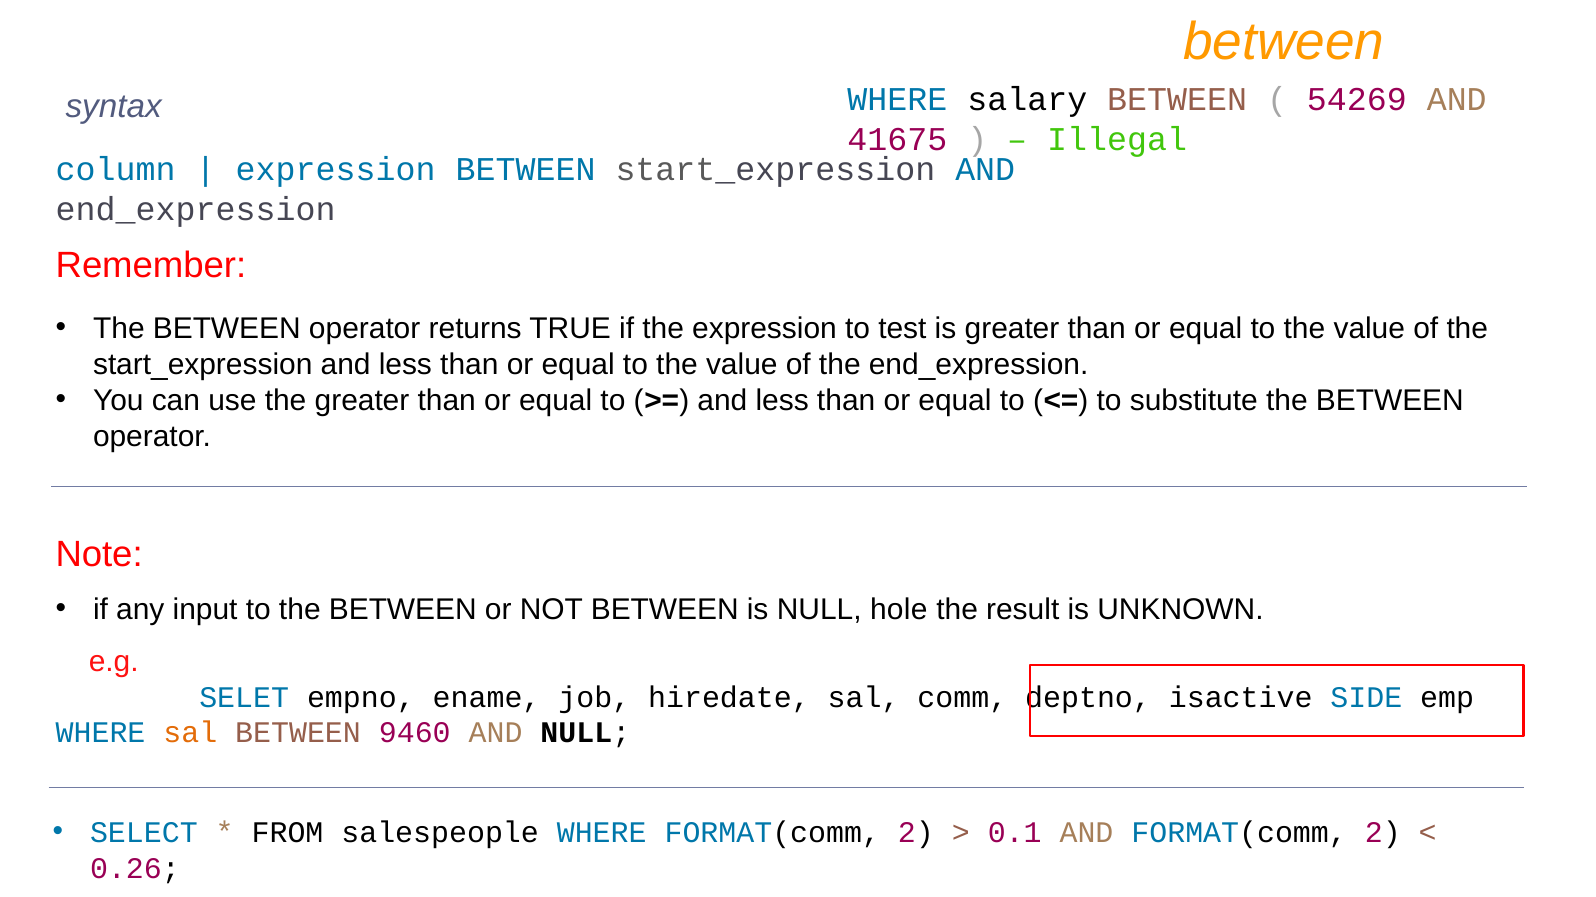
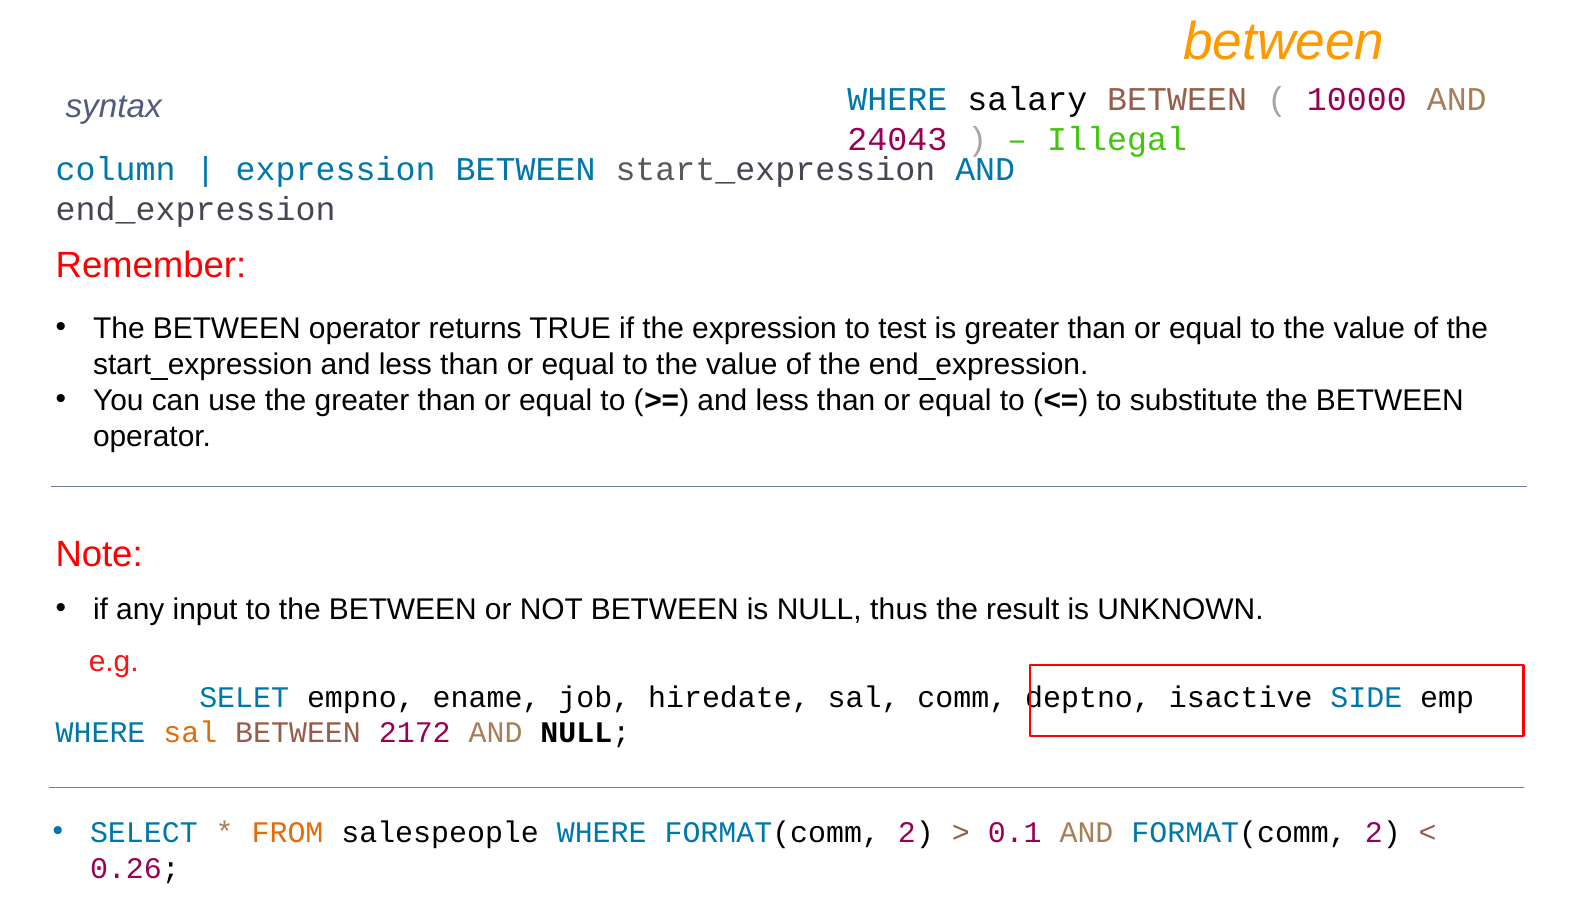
54269: 54269 -> 10000
41675: 41675 -> 24043
hole: hole -> thus
9460: 9460 -> 2172
FROM colour: black -> orange
